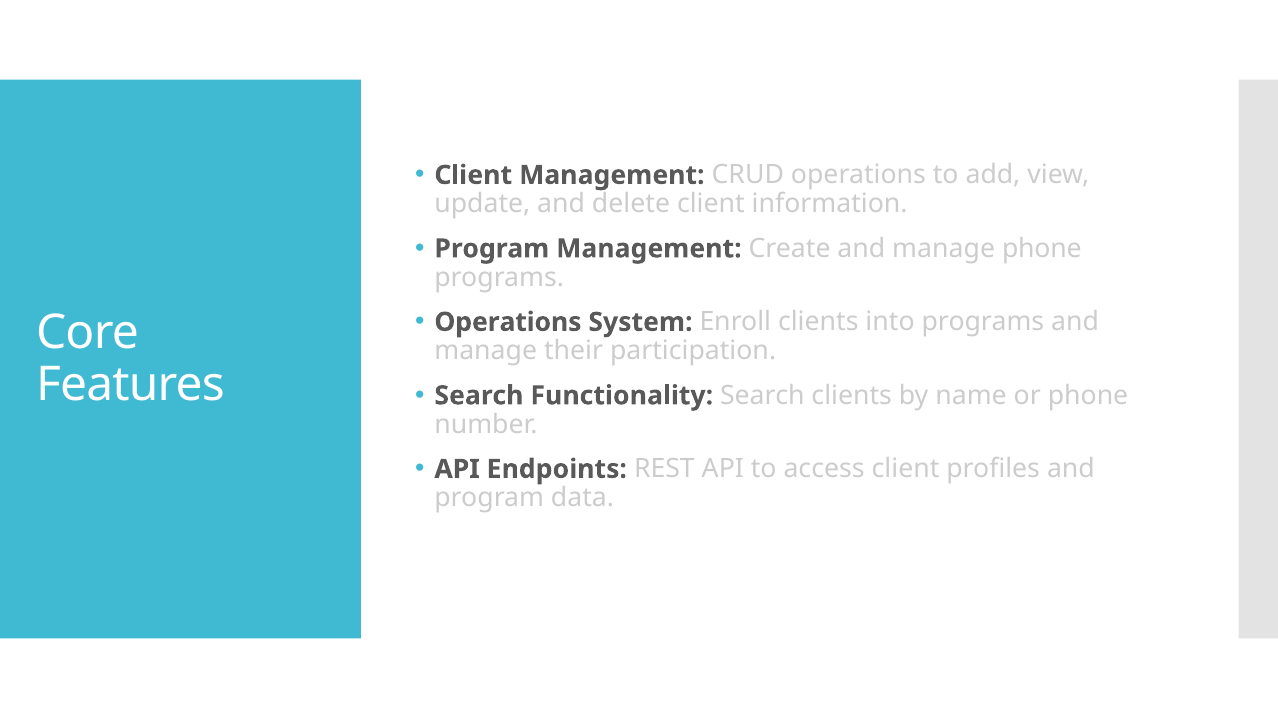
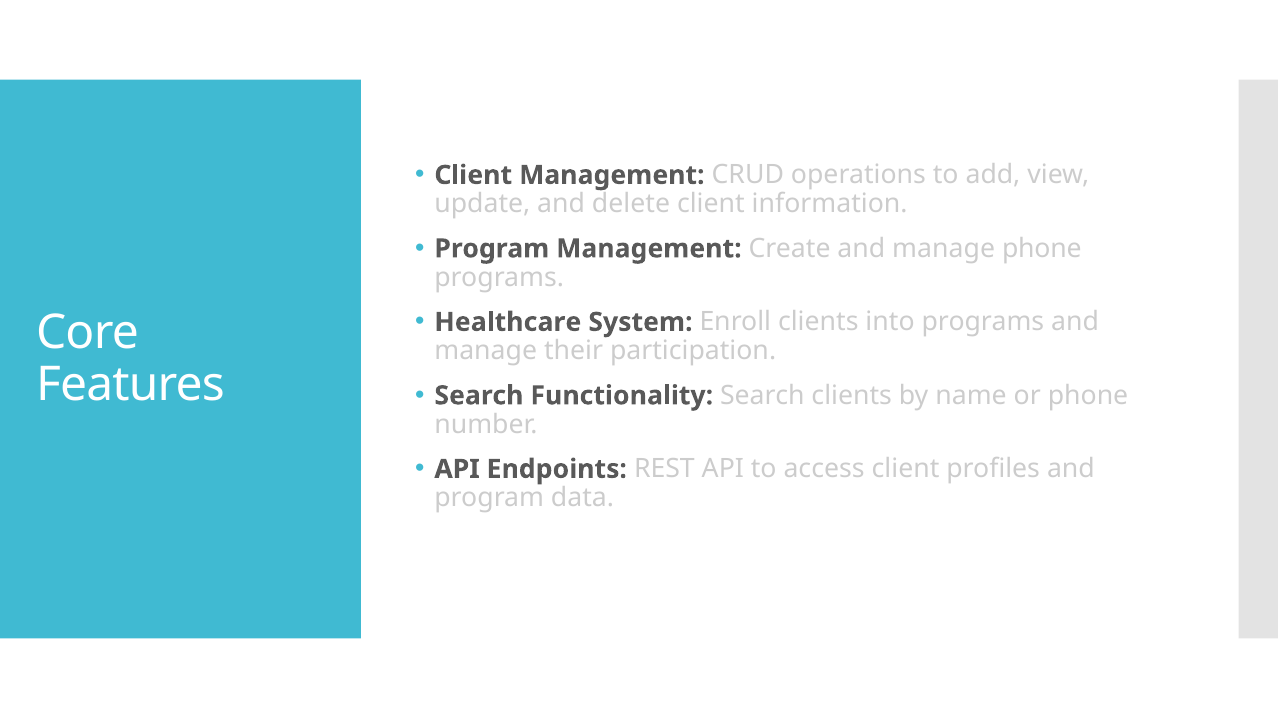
Operations at (508, 322): Operations -> Healthcare
